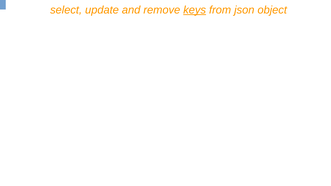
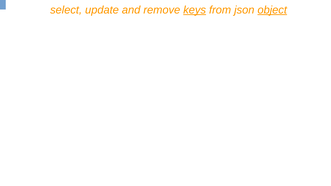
object underline: none -> present
